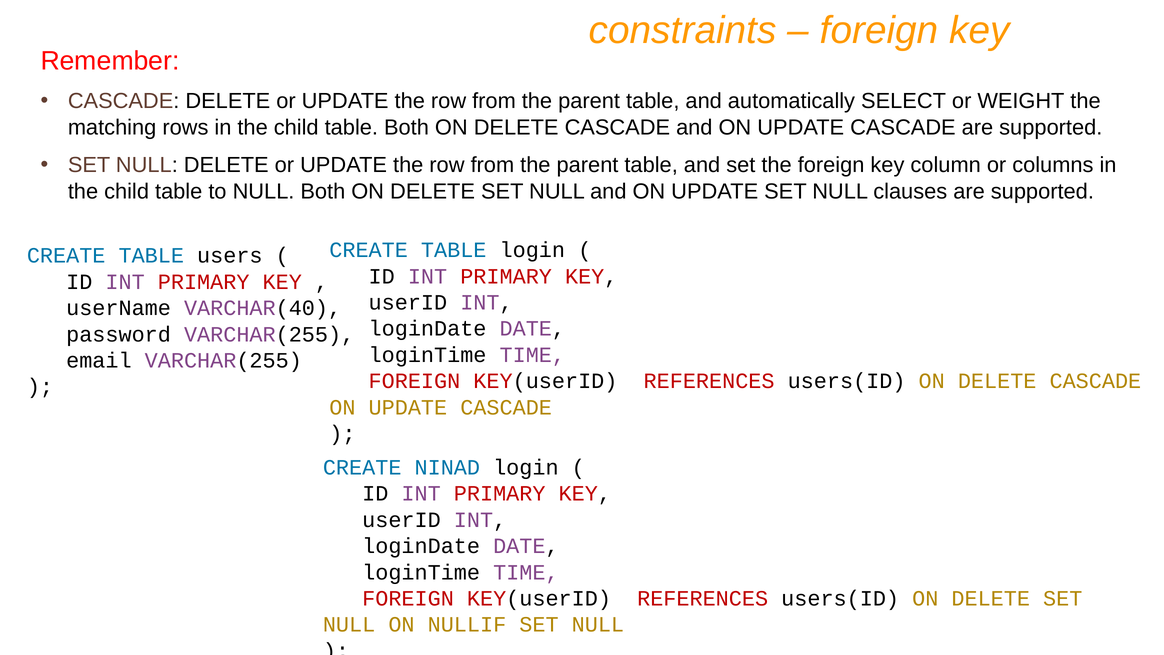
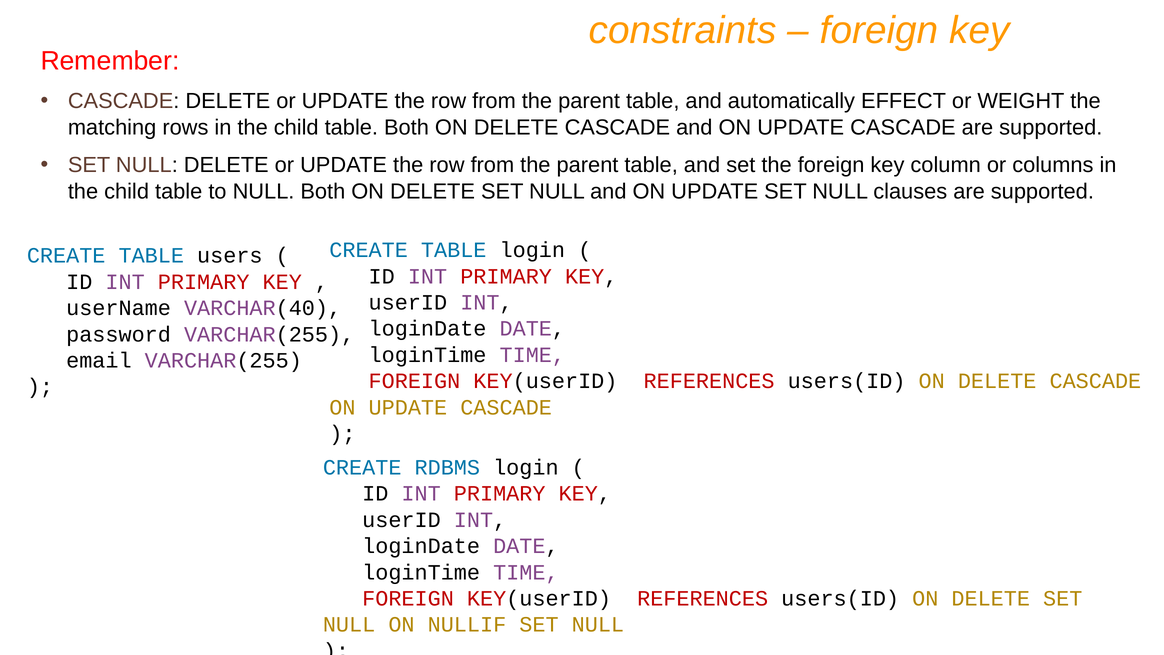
SELECT: SELECT -> EFFECT
NINAD: NINAD -> RDBMS
